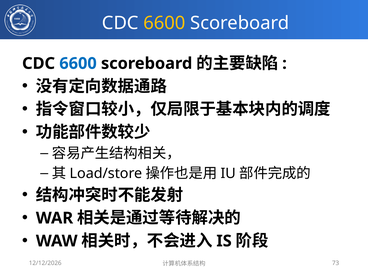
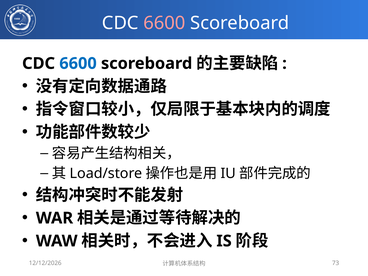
6600 at (164, 23) colour: yellow -> pink
